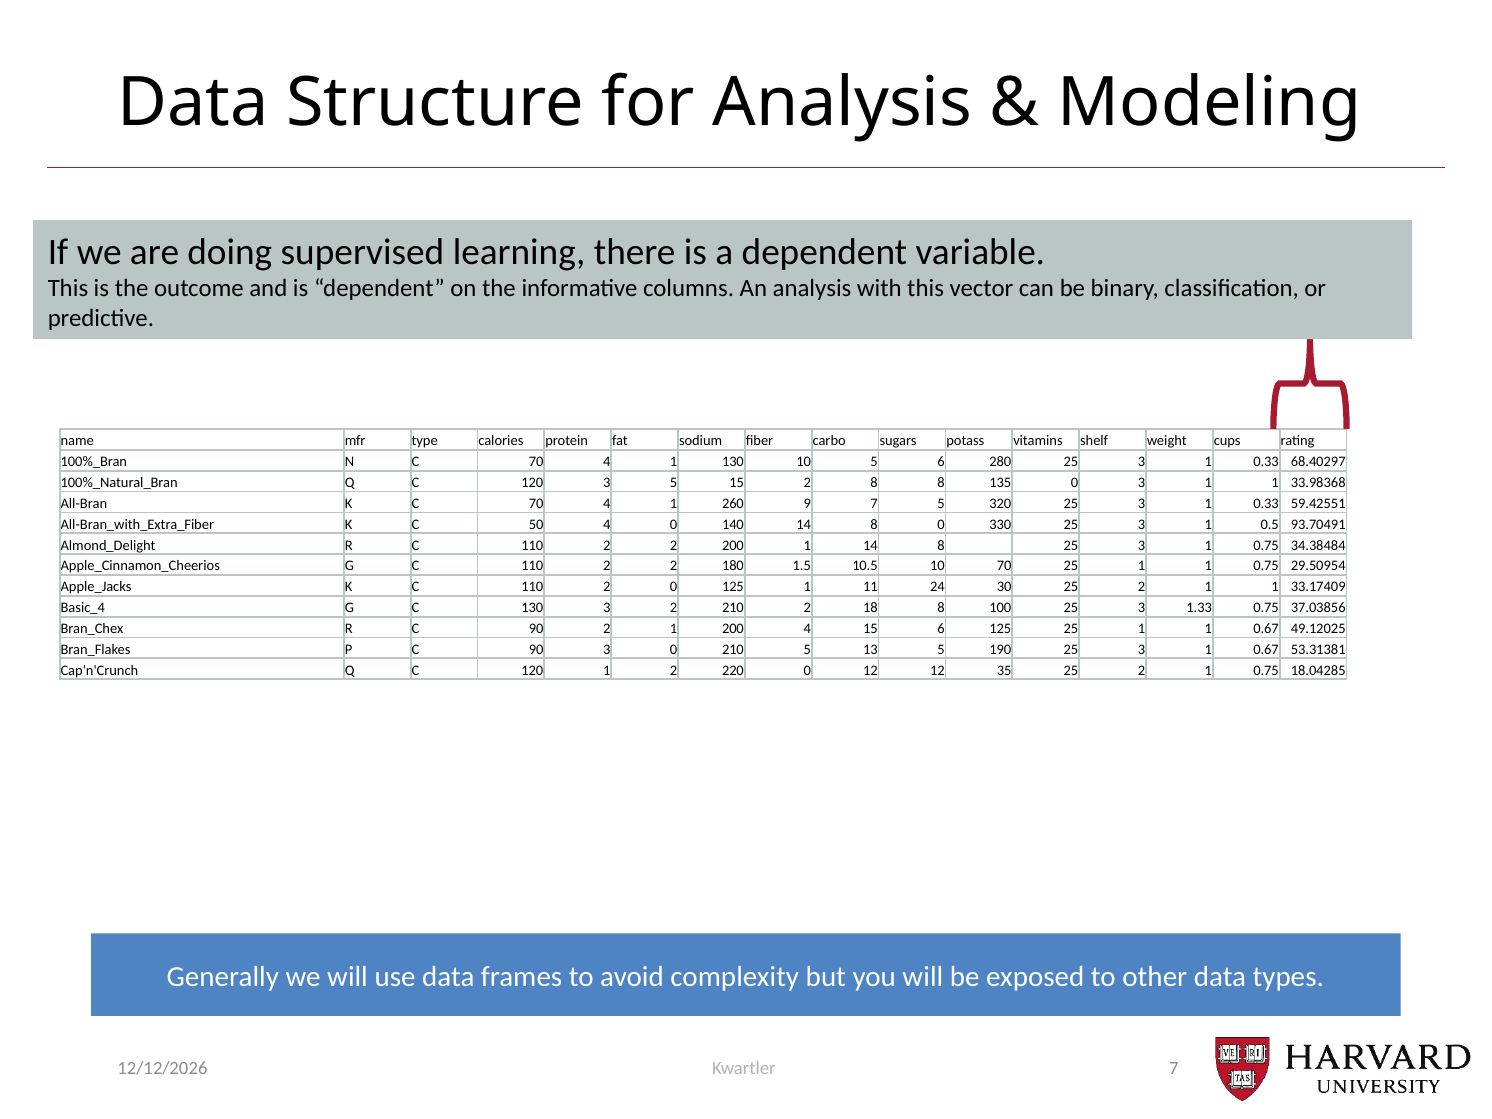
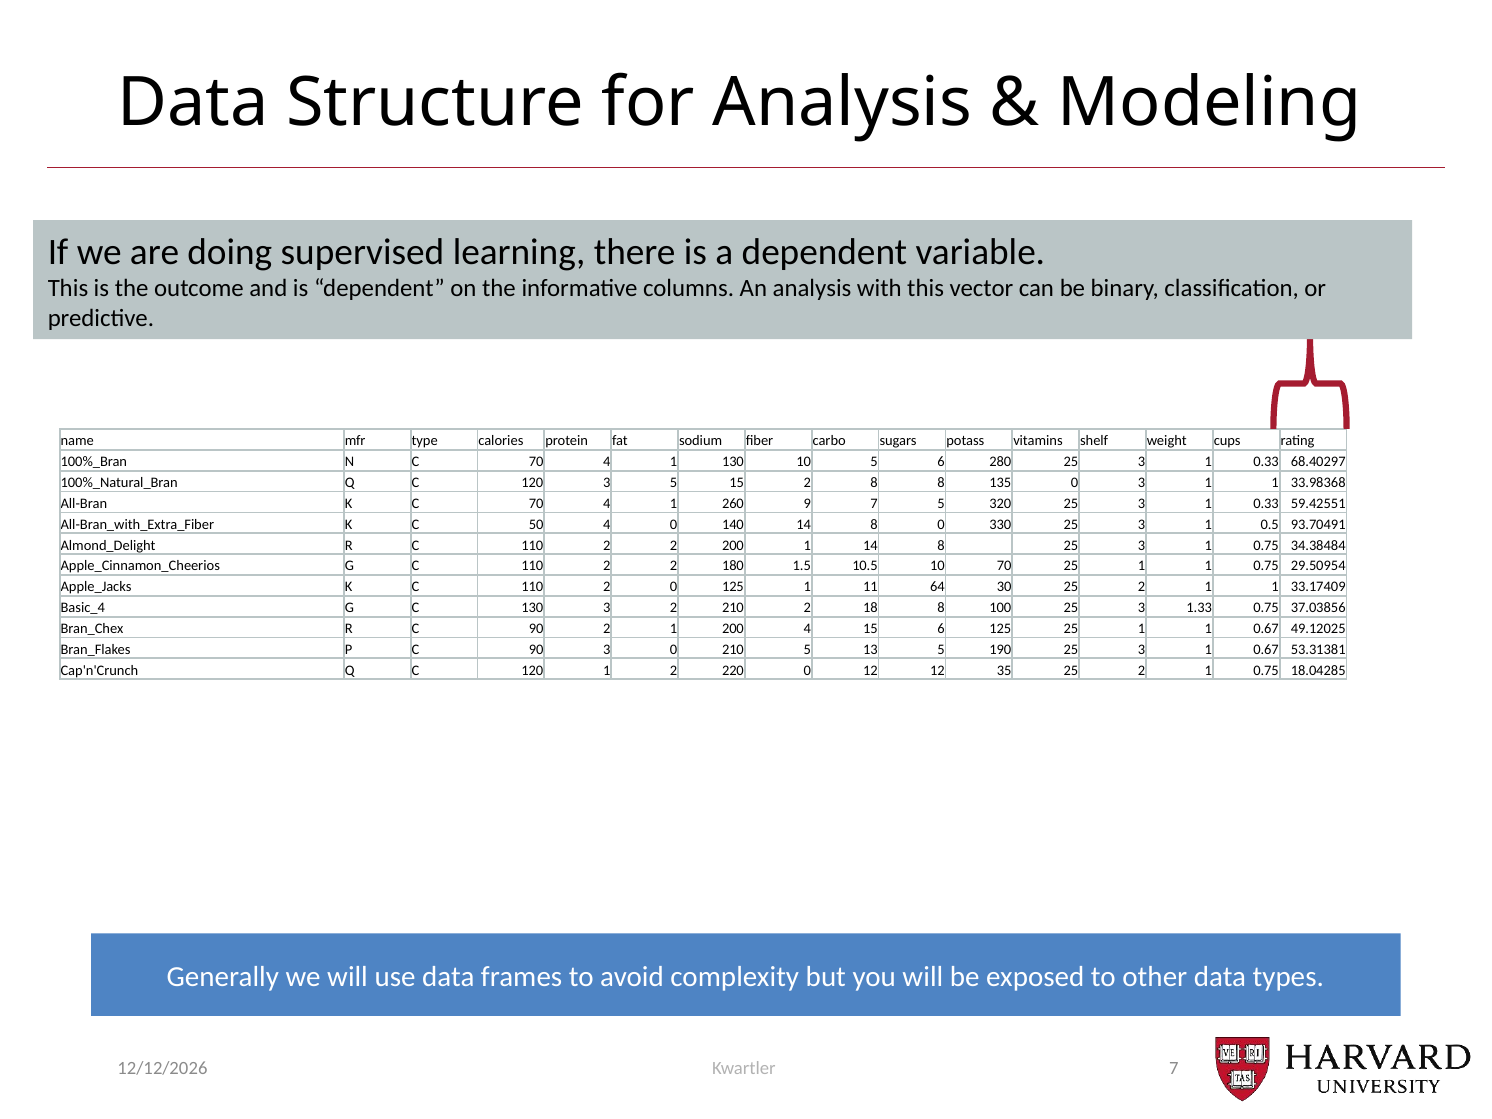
24: 24 -> 64
